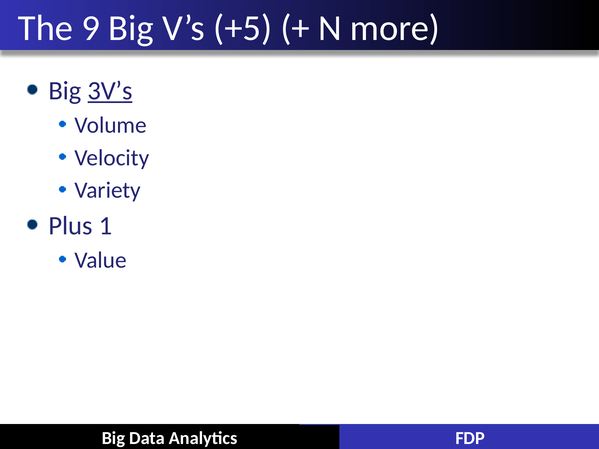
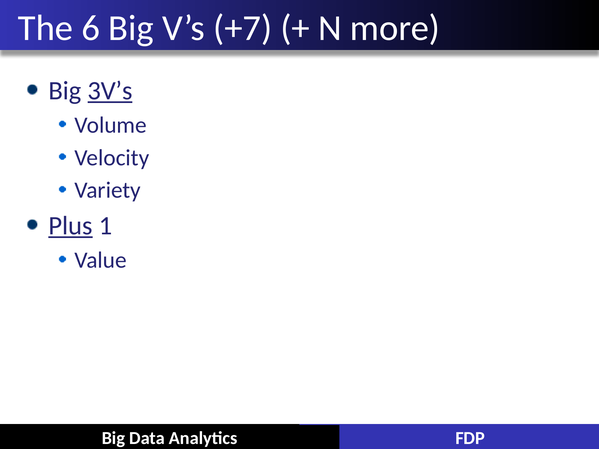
9: 9 -> 6
+5: +5 -> +7
Plus underline: none -> present
